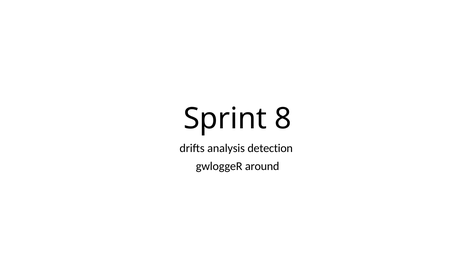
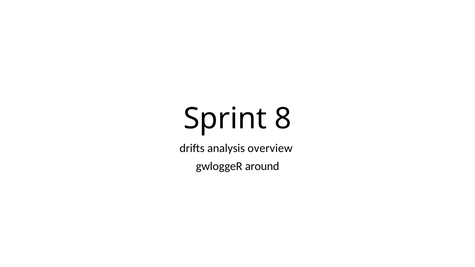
detection: detection -> overview
